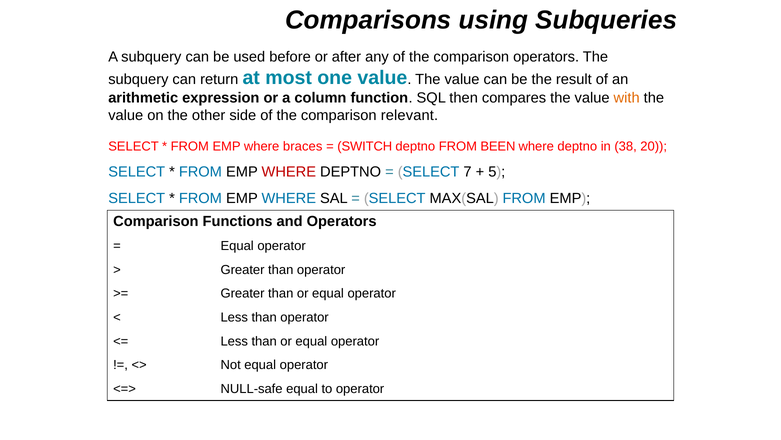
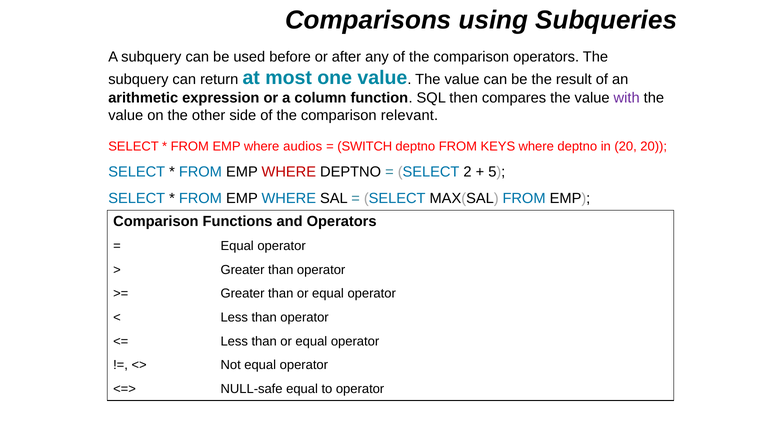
with colour: orange -> purple
braces: braces -> audios
BEEN: BEEN -> KEYS
in 38: 38 -> 20
7: 7 -> 2
